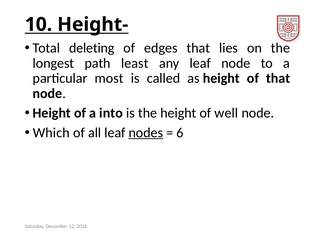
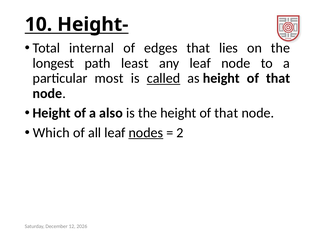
deleting: deleting -> internal
called underline: none -> present
into: into -> also
the height of well: well -> that
6: 6 -> 2
